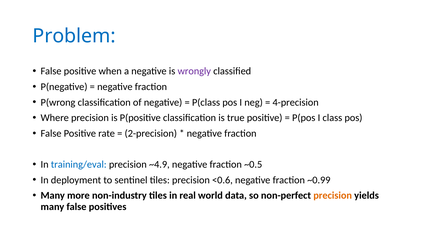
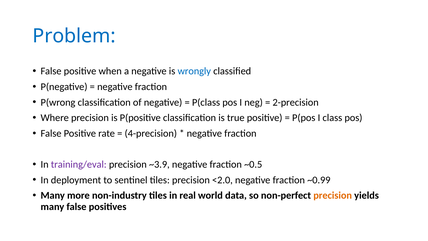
wrongly colour: purple -> blue
4-precision: 4-precision -> 2-precision
2-precision: 2-precision -> 4-precision
training/eval colour: blue -> purple
~4.9: ~4.9 -> ~3.9
<0.6: <0.6 -> <2.0
